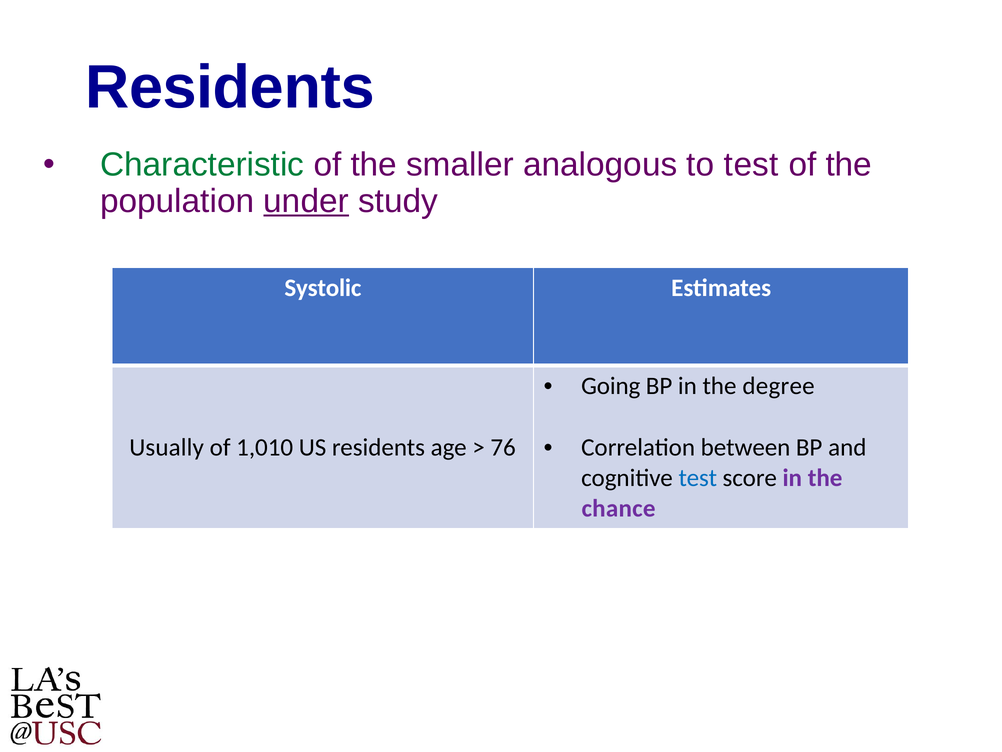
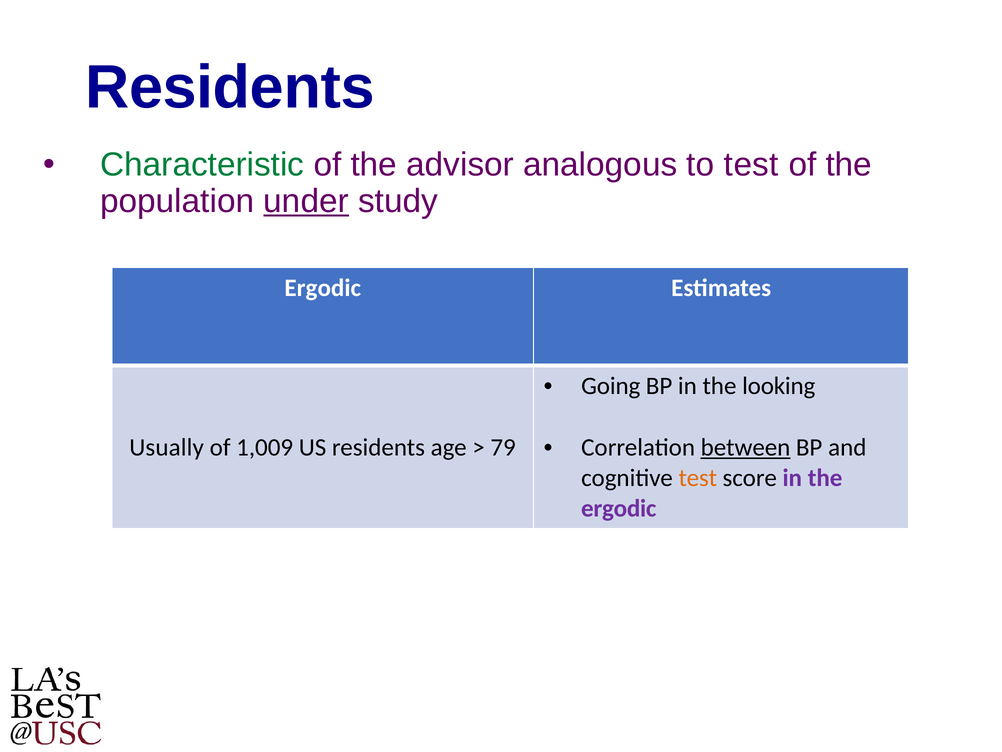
smaller: smaller -> advisor
Systolic at (323, 288): Systolic -> Ergodic
degree: degree -> looking
between underline: none -> present
1,010: 1,010 -> 1,009
76: 76 -> 79
test at (698, 478) colour: blue -> orange
chance at (619, 508): chance -> ergodic
